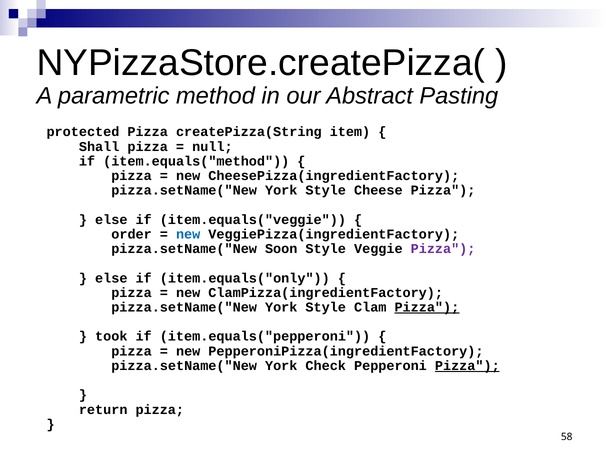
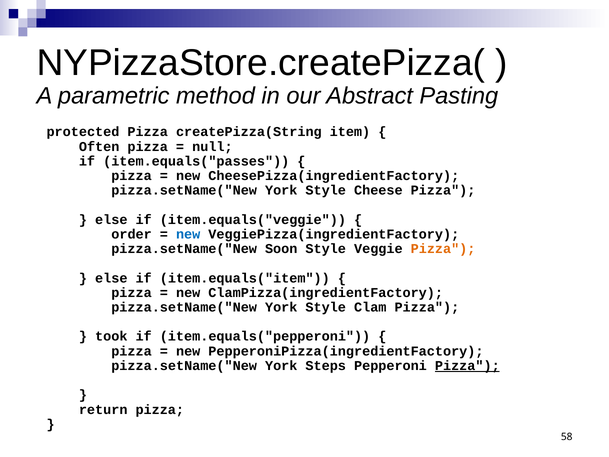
Shall: Shall -> Often
item.equals("method: item.equals("method -> item.equals("passes
Pizza at (443, 249) colour: purple -> orange
item.equals("only: item.equals("only -> item.equals("item
Pizza at (427, 307) underline: present -> none
Check: Check -> Steps
